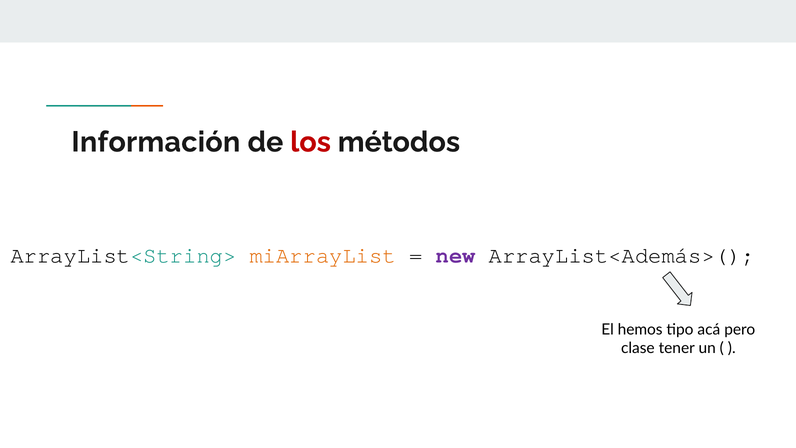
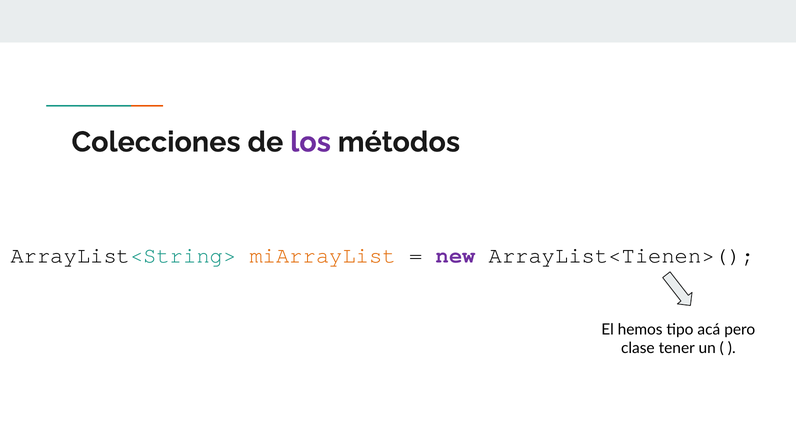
Información: Información -> Colecciones
los colour: red -> purple
ArrayList<Además>(: ArrayList<Además>( -> ArrayList<Tienen>(
